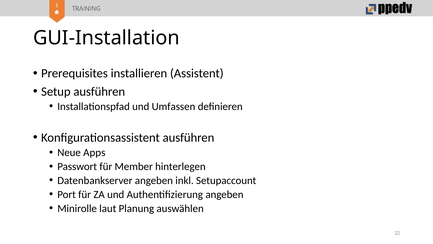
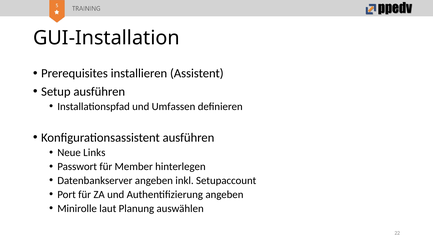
Apps: Apps -> Links
